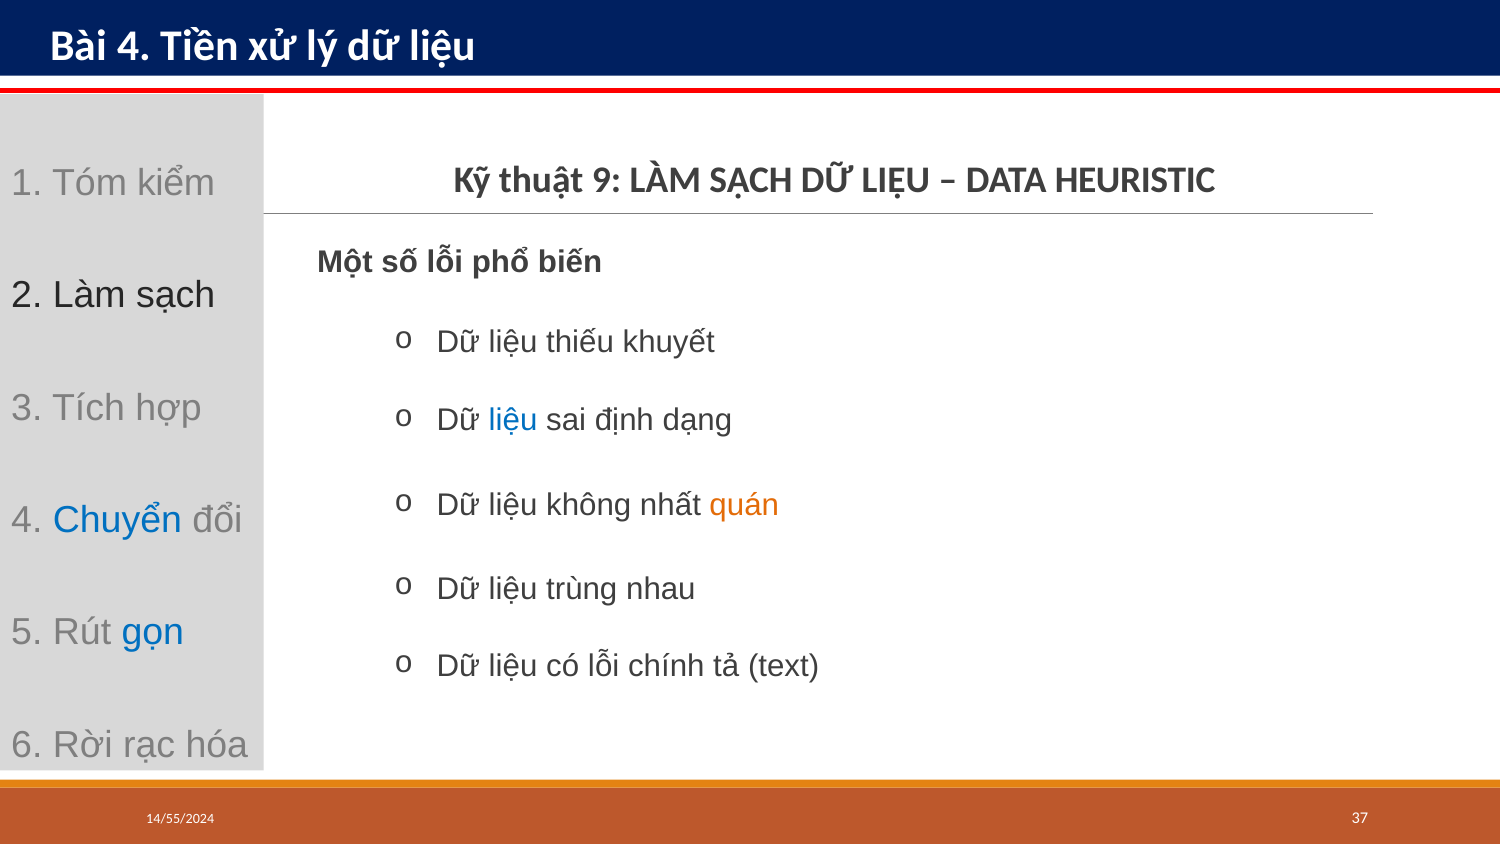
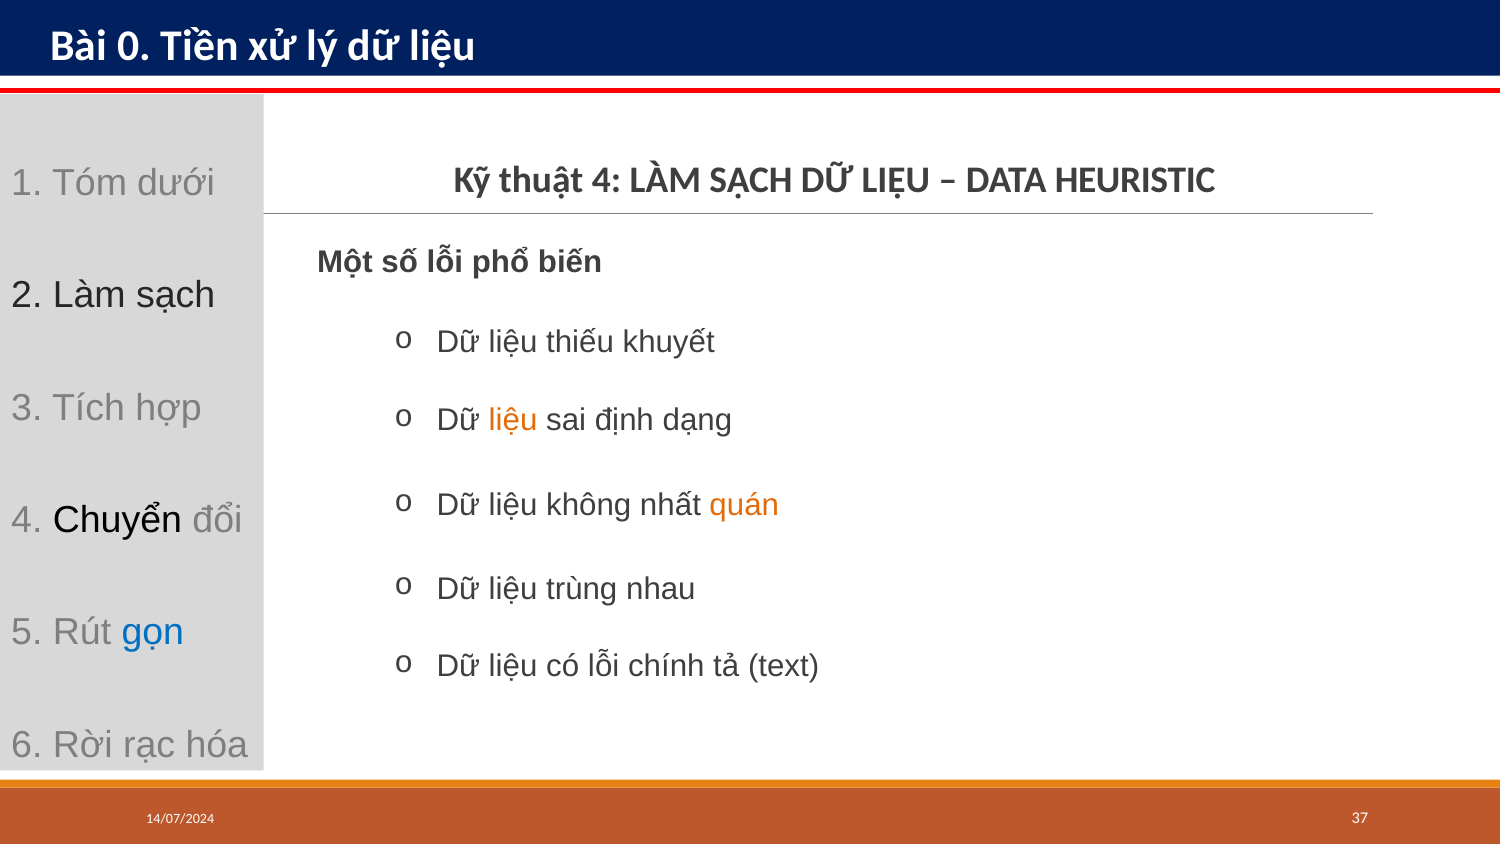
Bài 4: 4 -> 0
thuật 9: 9 -> 4
kiểm: kiểm -> dưới
liệu at (513, 421) colour: blue -> orange
Chuyển colour: blue -> black
14/55/2024: 14/55/2024 -> 14/07/2024
